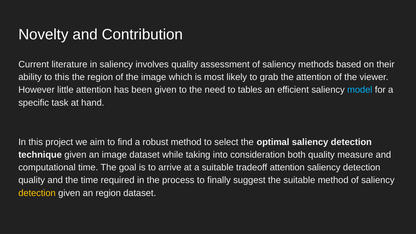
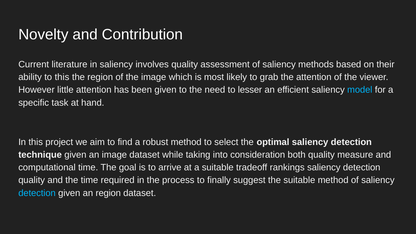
tables: tables -> lesser
tradeoff attention: attention -> rankings
detection at (37, 193) colour: yellow -> light blue
